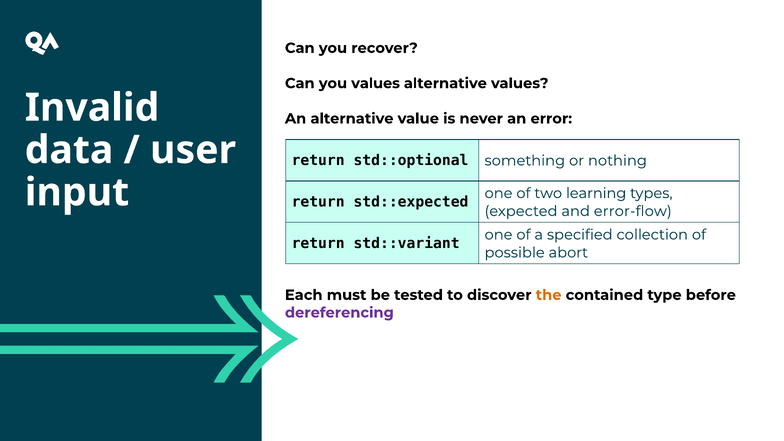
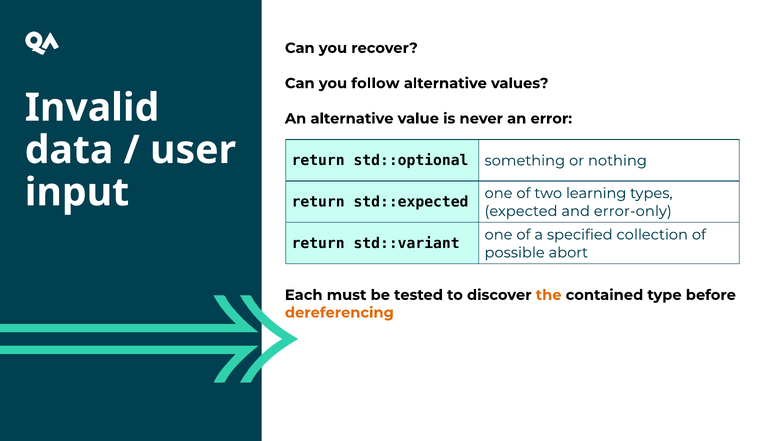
you values: values -> follow
error-flow: error-flow -> error-only
dereferencing colour: purple -> orange
